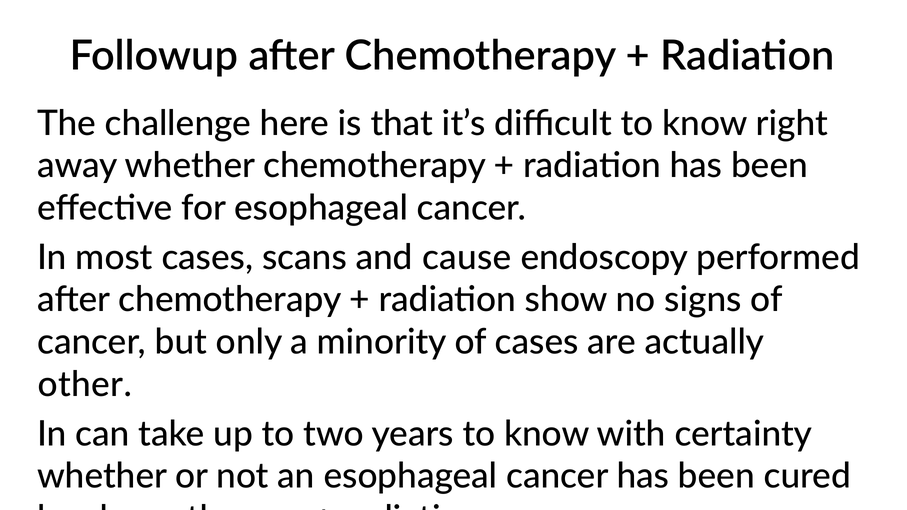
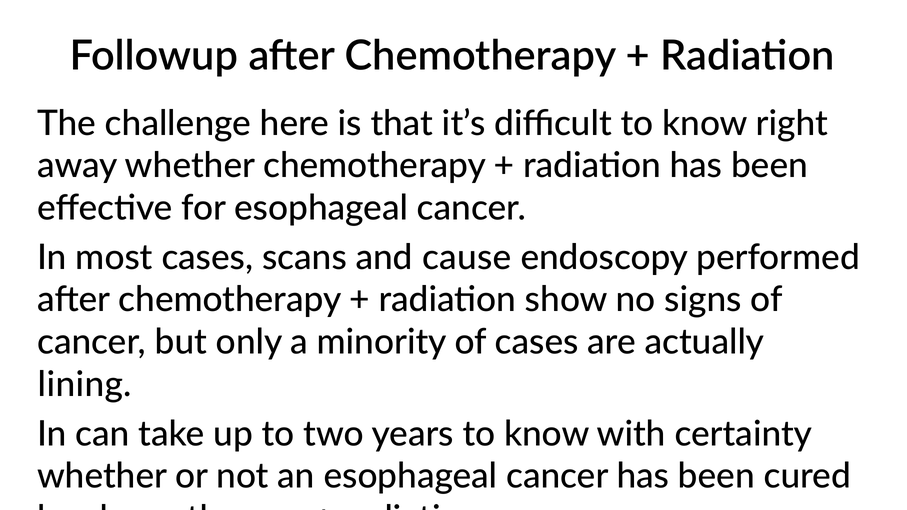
other: other -> lining
